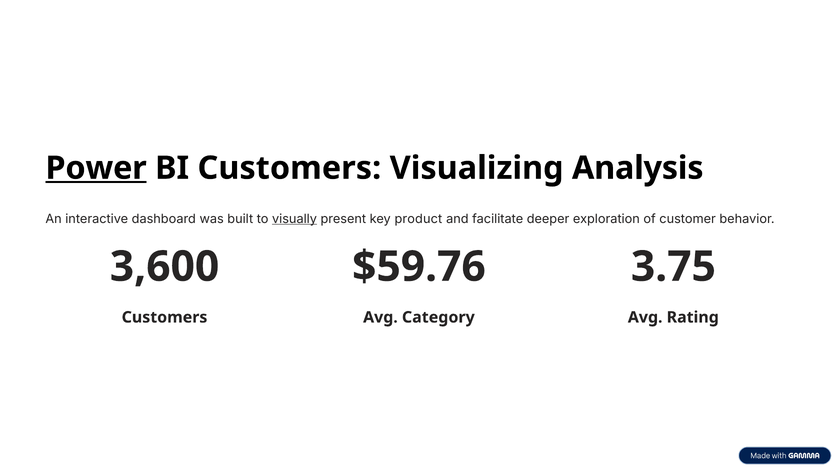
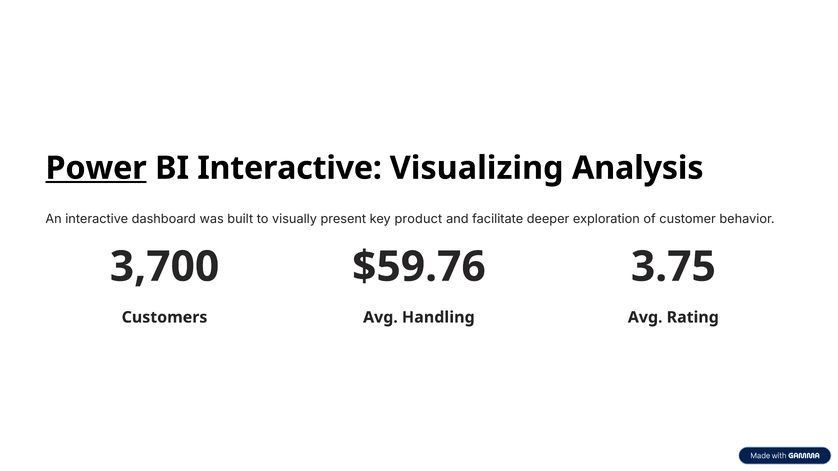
BI Customers: Customers -> Interactive
visually underline: present -> none
3,600: 3,600 -> 3,700
Category: Category -> Handling
